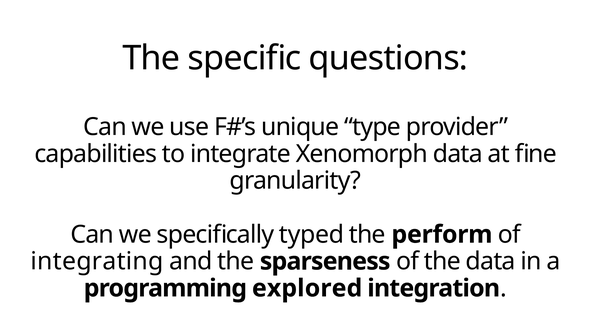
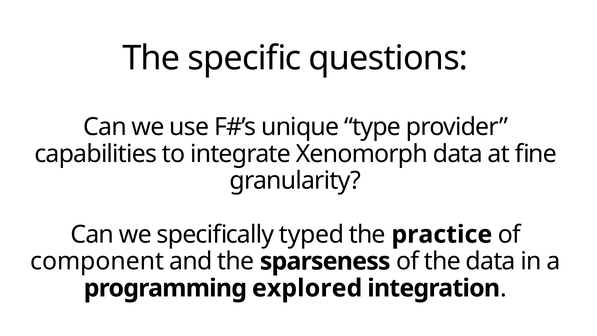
perform: perform -> practice
integrating: integrating -> component
